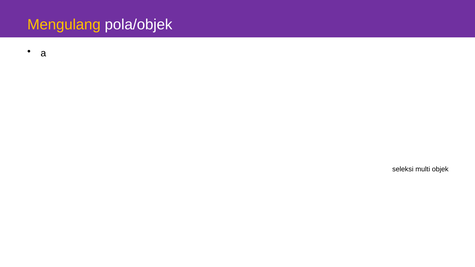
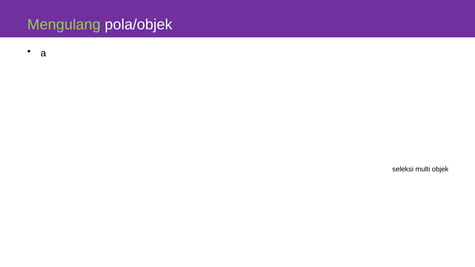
Mengulang colour: yellow -> light green
